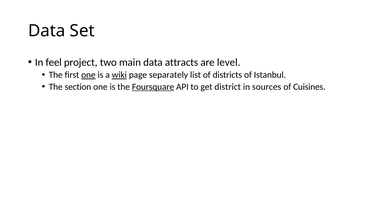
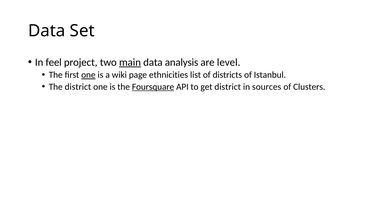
main underline: none -> present
attracts: attracts -> analysis
wiki underline: present -> none
separately: separately -> ethnicities
The section: section -> district
Cuisines: Cuisines -> Clusters
